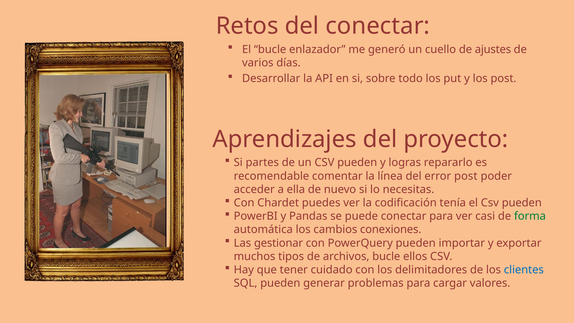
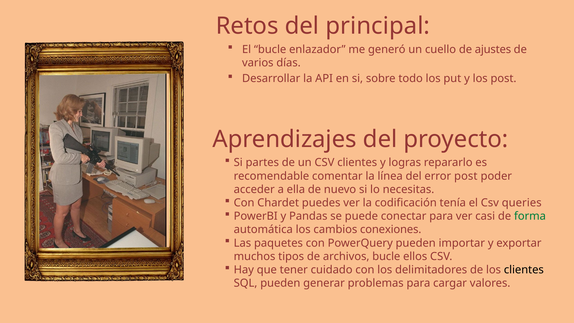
del conectar: conectar -> principal
un CSV pueden: pueden -> clientes
el Csv pueden: pueden -> queries
gestionar: gestionar -> paquetes
clientes at (524, 270) colour: blue -> black
